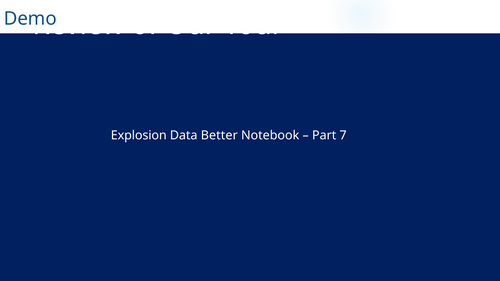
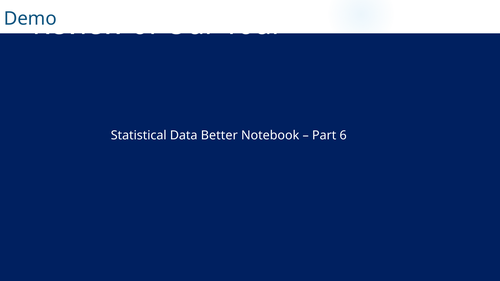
Explosion: Explosion -> Statistical
7: 7 -> 6
